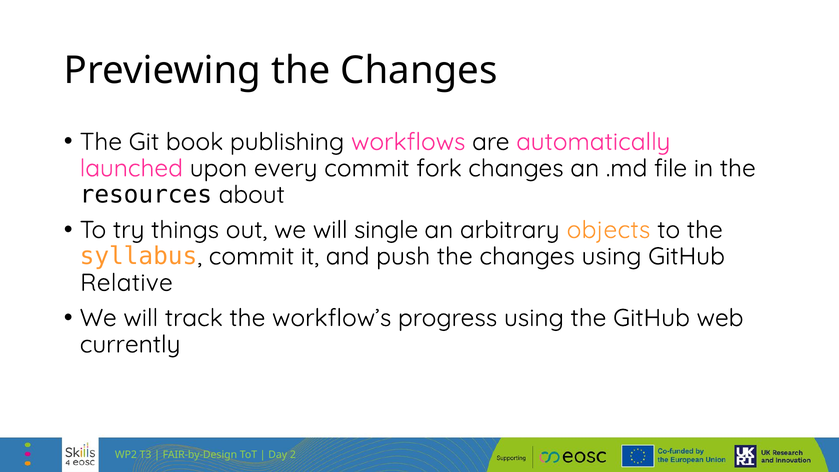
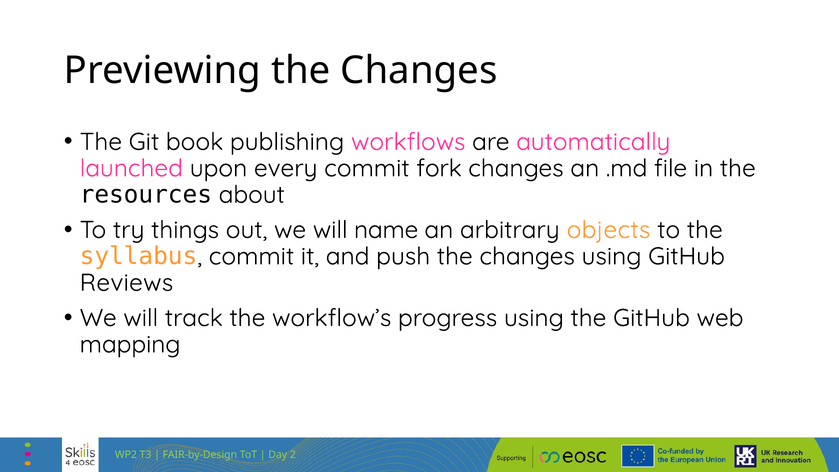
single: single -> name
Relative: Relative -> Reviews
currently: currently -> mapping
